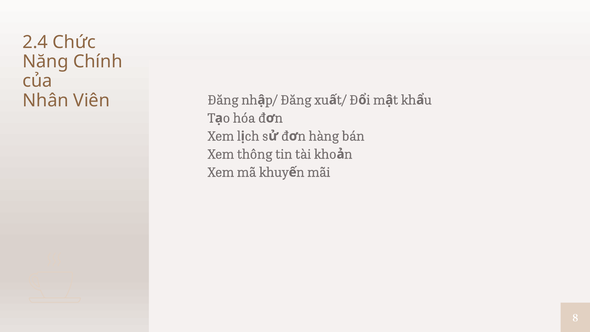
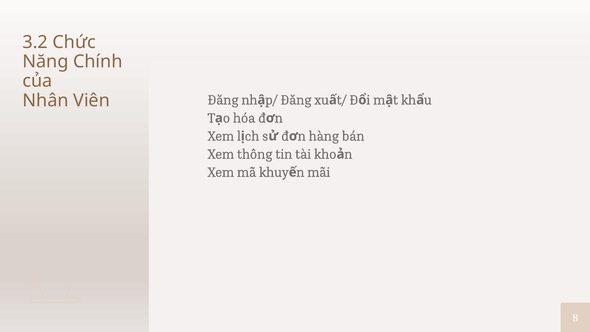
2.4: 2.4 -> 3.2
